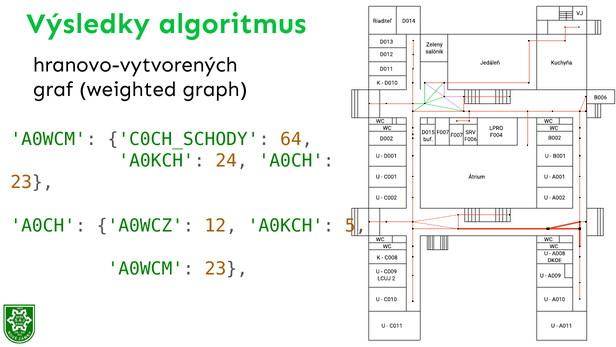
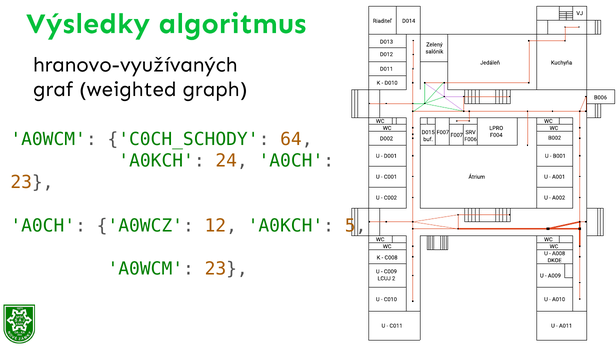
hranovo-vytvorených: hranovo-vytvorených -> hranovo-využívaných
